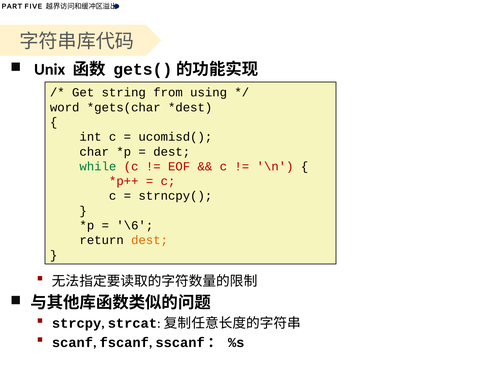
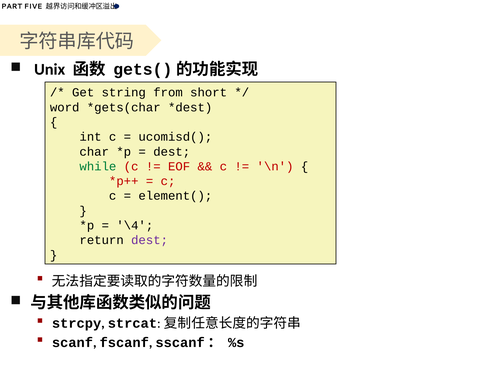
using: using -> short
strncpy(: strncpy( -> element(
\6: \6 -> \4
dest at (150, 240) colour: orange -> purple
